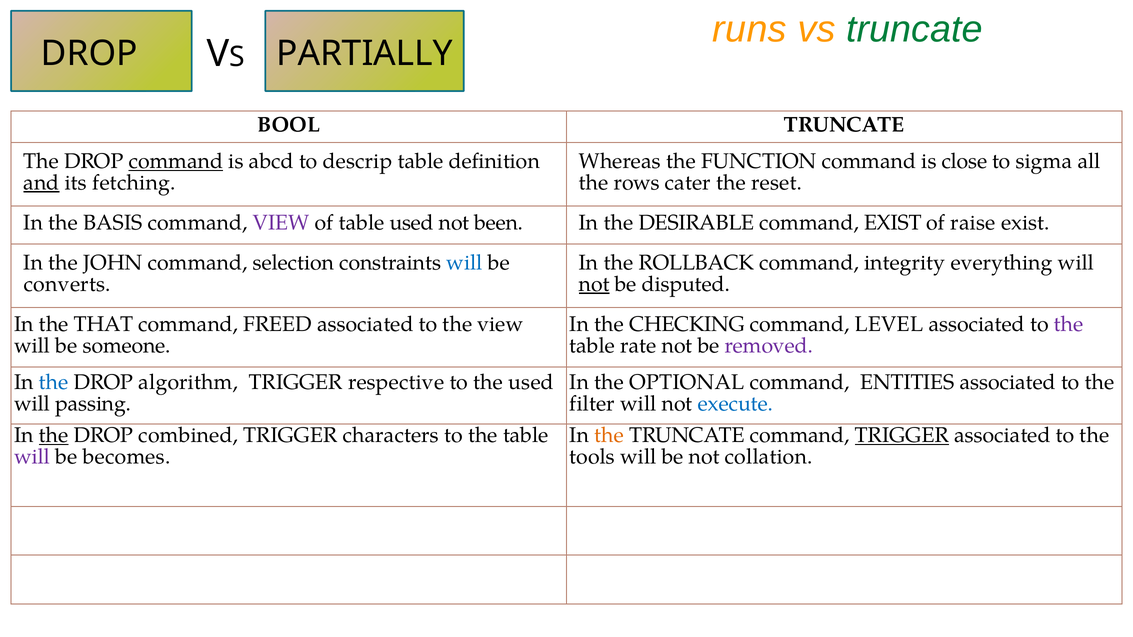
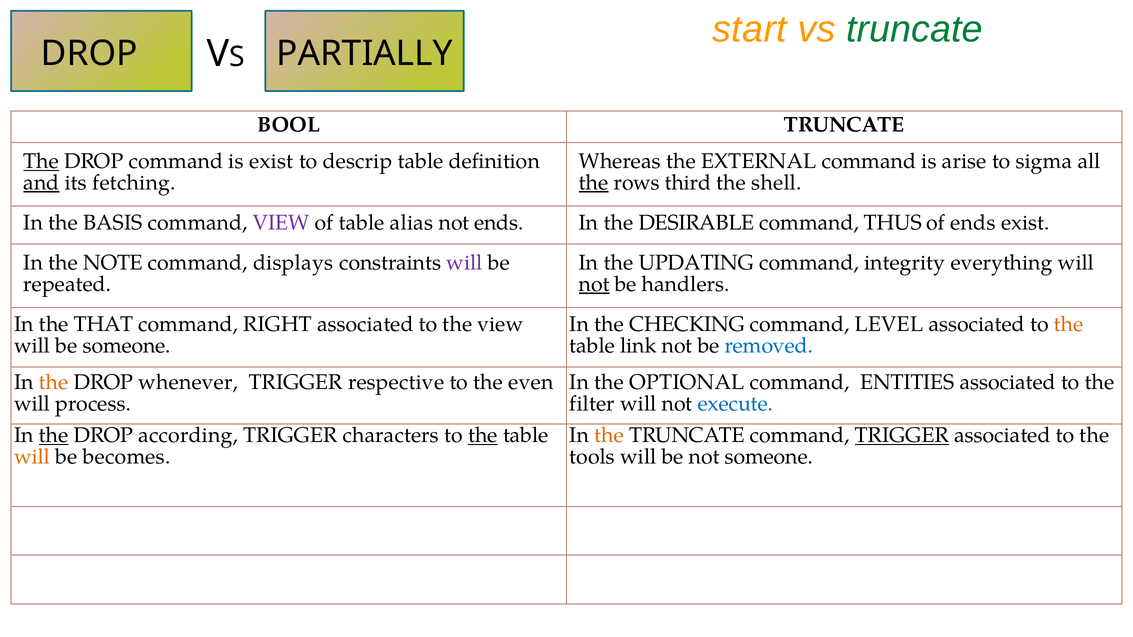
runs: runs -> start
The at (41, 161) underline: none -> present
command at (176, 161) underline: present -> none
is abcd: abcd -> exist
FUNCTION: FUNCTION -> EXTERNAL
close: close -> arise
the at (594, 183) underline: none -> present
cater: cater -> third
reset: reset -> shell
table used: used -> alias
not been: been -> ends
command EXIST: EXIST -> THUS
of raise: raise -> ends
JOHN: JOHN -> NOTE
selection: selection -> displays
will at (465, 263) colour: blue -> purple
ROLLBACK: ROLLBACK -> UPDATING
converts: converts -> repeated
disputed: disputed -> handlers
FREED: FREED -> RIGHT
the at (1069, 324) colour: purple -> orange
rate: rate -> link
removed colour: purple -> blue
the at (54, 383) colour: blue -> orange
algorithm: algorithm -> whenever
the used: used -> even
passing: passing -> process
combined: combined -> according
the at (483, 435) underline: none -> present
will at (32, 457) colour: purple -> orange
not collation: collation -> someone
